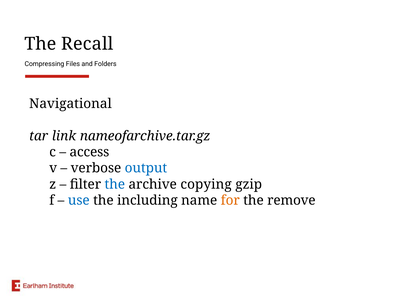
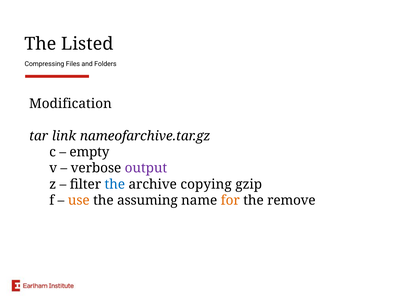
Recall: Recall -> Listed
Navigational: Navigational -> Modification
access: access -> empty
output colour: blue -> purple
use colour: blue -> orange
including: including -> assuming
